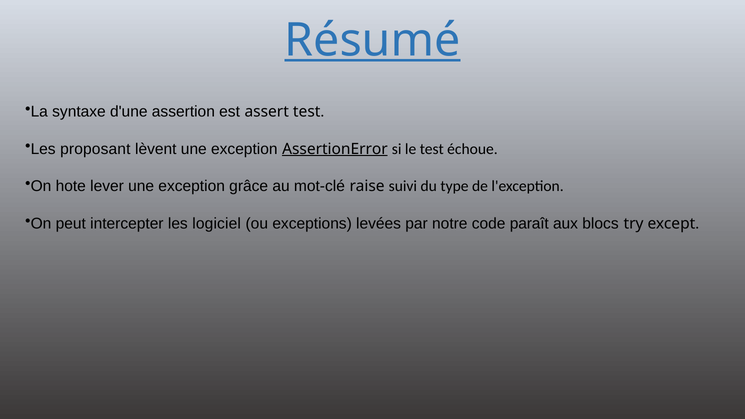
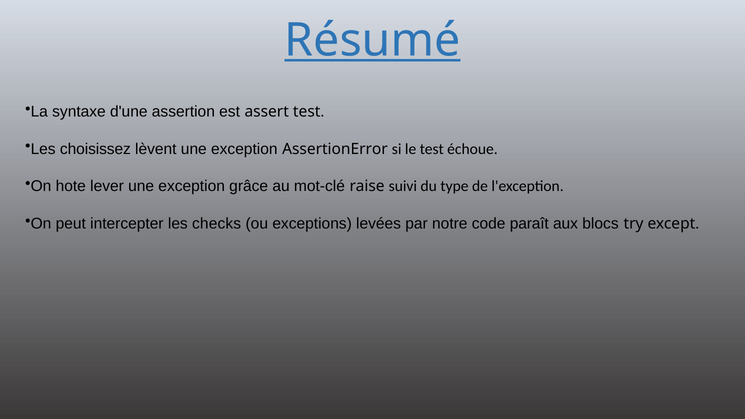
proposant: proposant -> choisissez
AssertionError underline: present -> none
logiciel: logiciel -> checks
